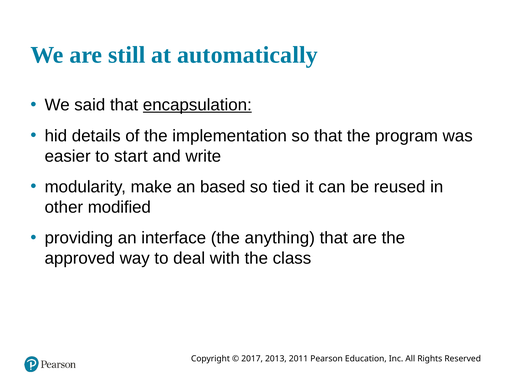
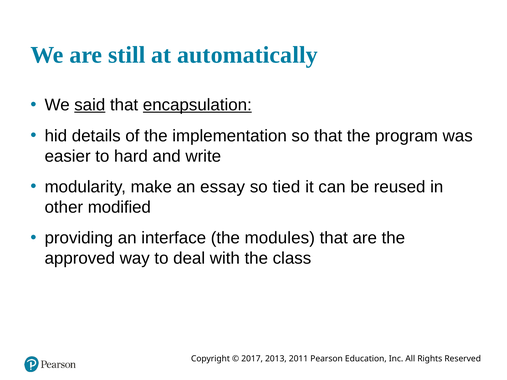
said underline: none -> present
start: start -> hard
based: based -> essay
anything: anything -> modules
